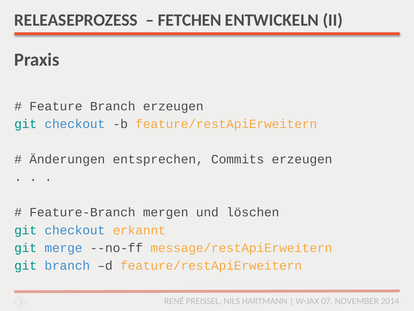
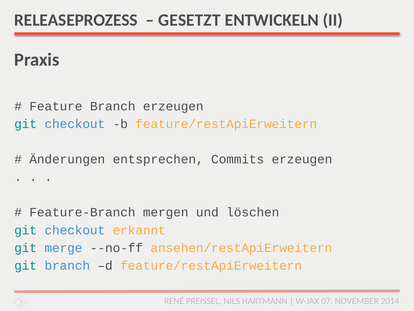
FETCHEN: FETCHEN -> GESETZT
message/restApiErweitern: message/restApiErweitern -> ansehen/restApiErweitern
